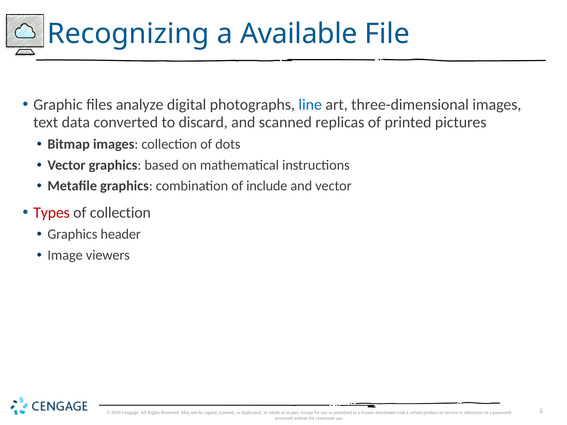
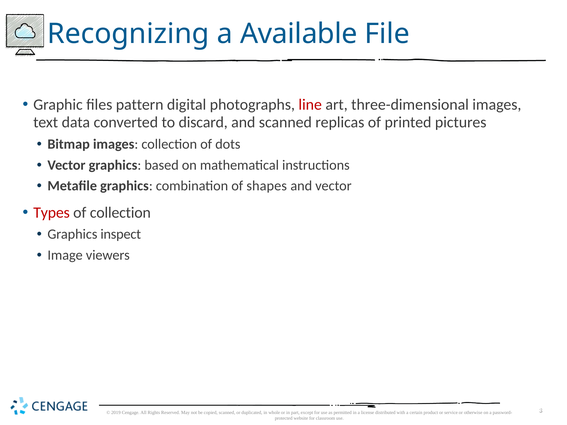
analyze: analyze -> pattern
line colour: blue -> red
include: include -> shapes
header: header -> inspect
